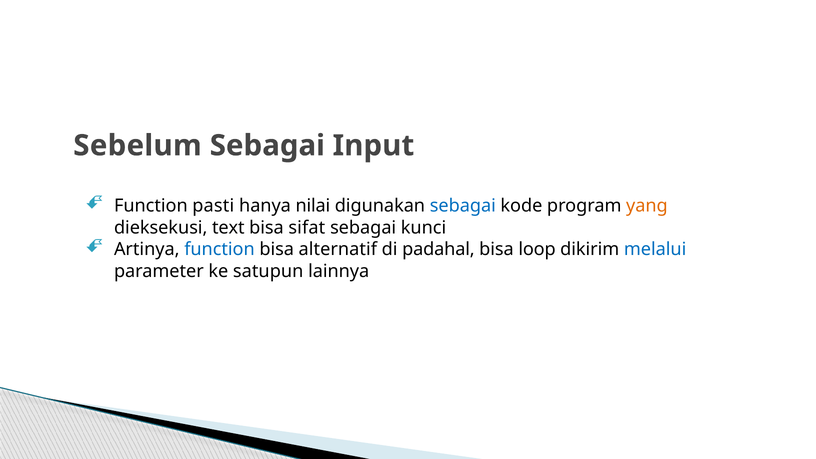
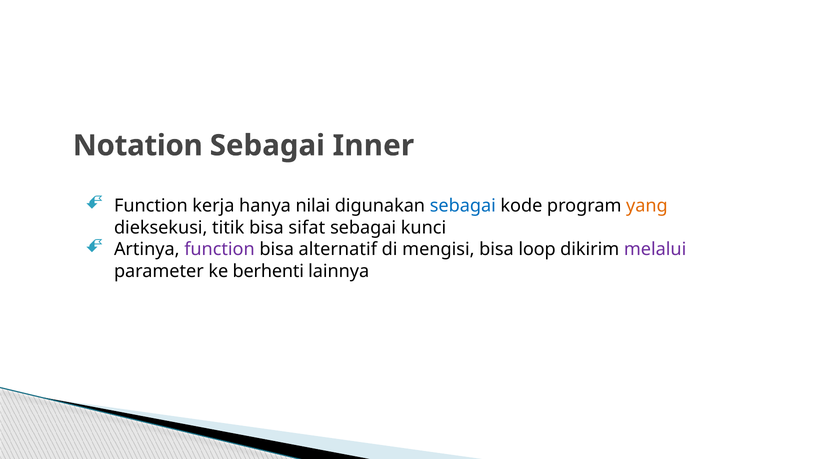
Sebelum: Sebelum -> Notation
Input: Input -> Inner
pasti: pasti -> kerja
text: text -> titik
function at (219, 249) colour: blue -> purple
padahal: padahal -> mengisi
melalui colour: blue -> purple
satupun: satupun -> berhenti
